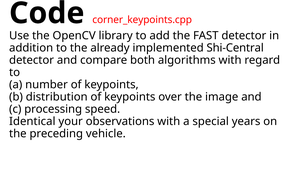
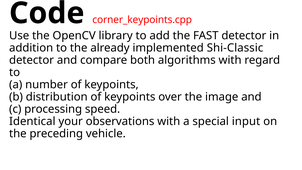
Shi-Central: Shi-Central -> Shi-Classic
years: years -> input
